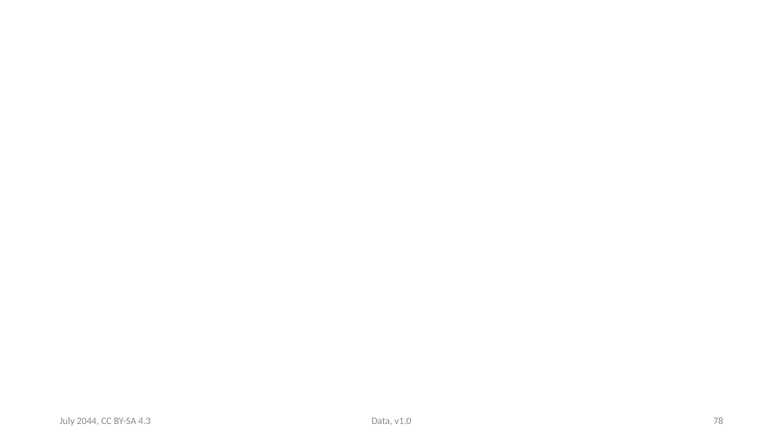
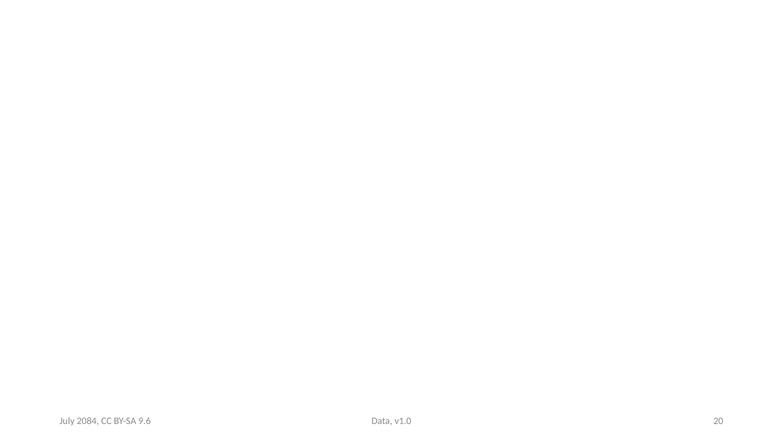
78: 78 -> 20
2044: 2044 -> 2084
4.3: 4.3 -> 9.6
